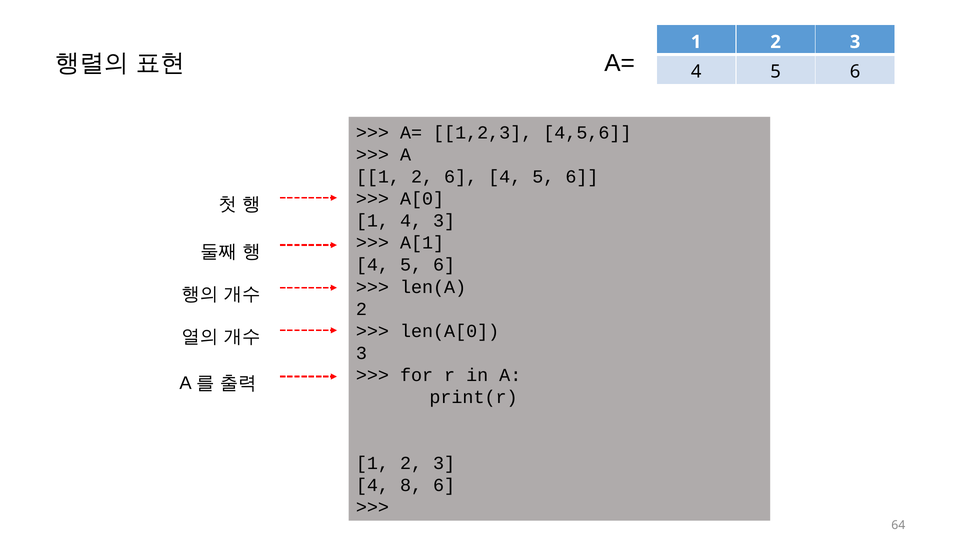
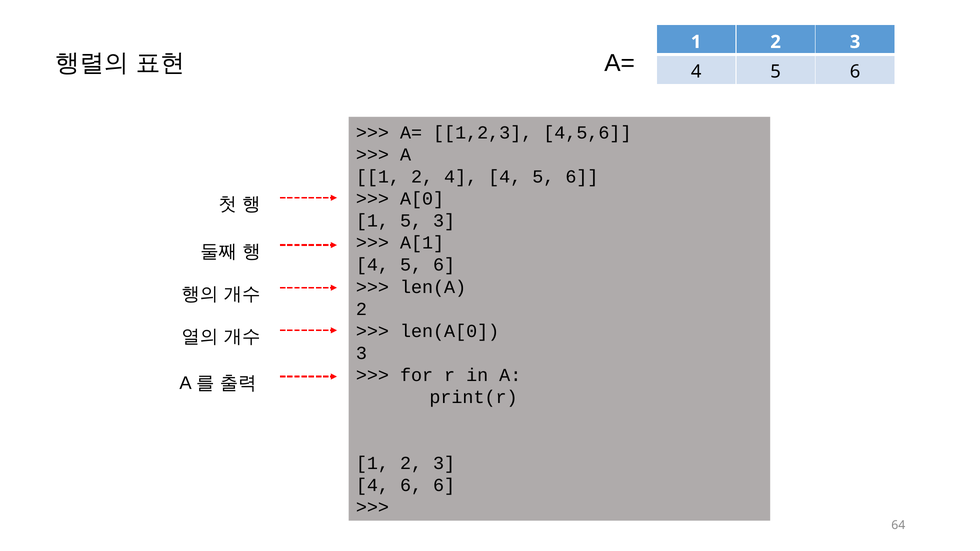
2 6: 6 -> 4
1 4: 4 -> 5
4 8: 8 -> 6
